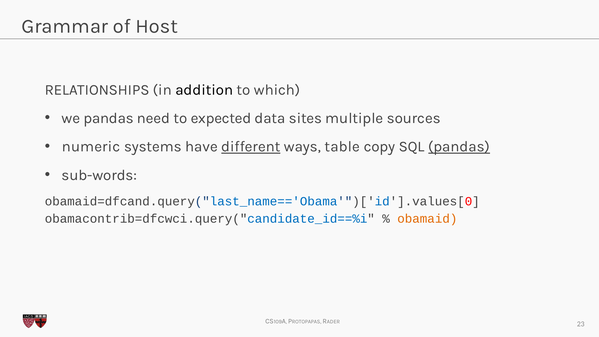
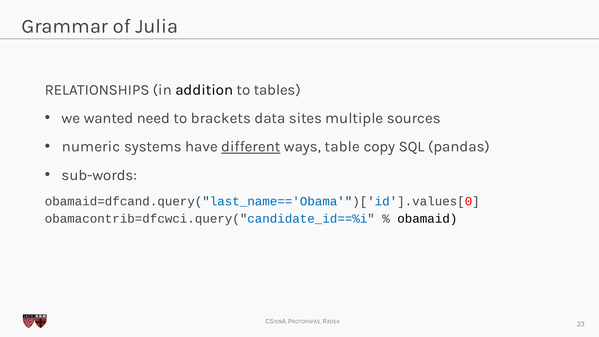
Host: Host -> Julia
which: which -> tables
we pandas: pandas -> wanted
expected: expected -> brackets
pandas at (459, 147) underline: present -> none
obamaid colour: orange -> black
